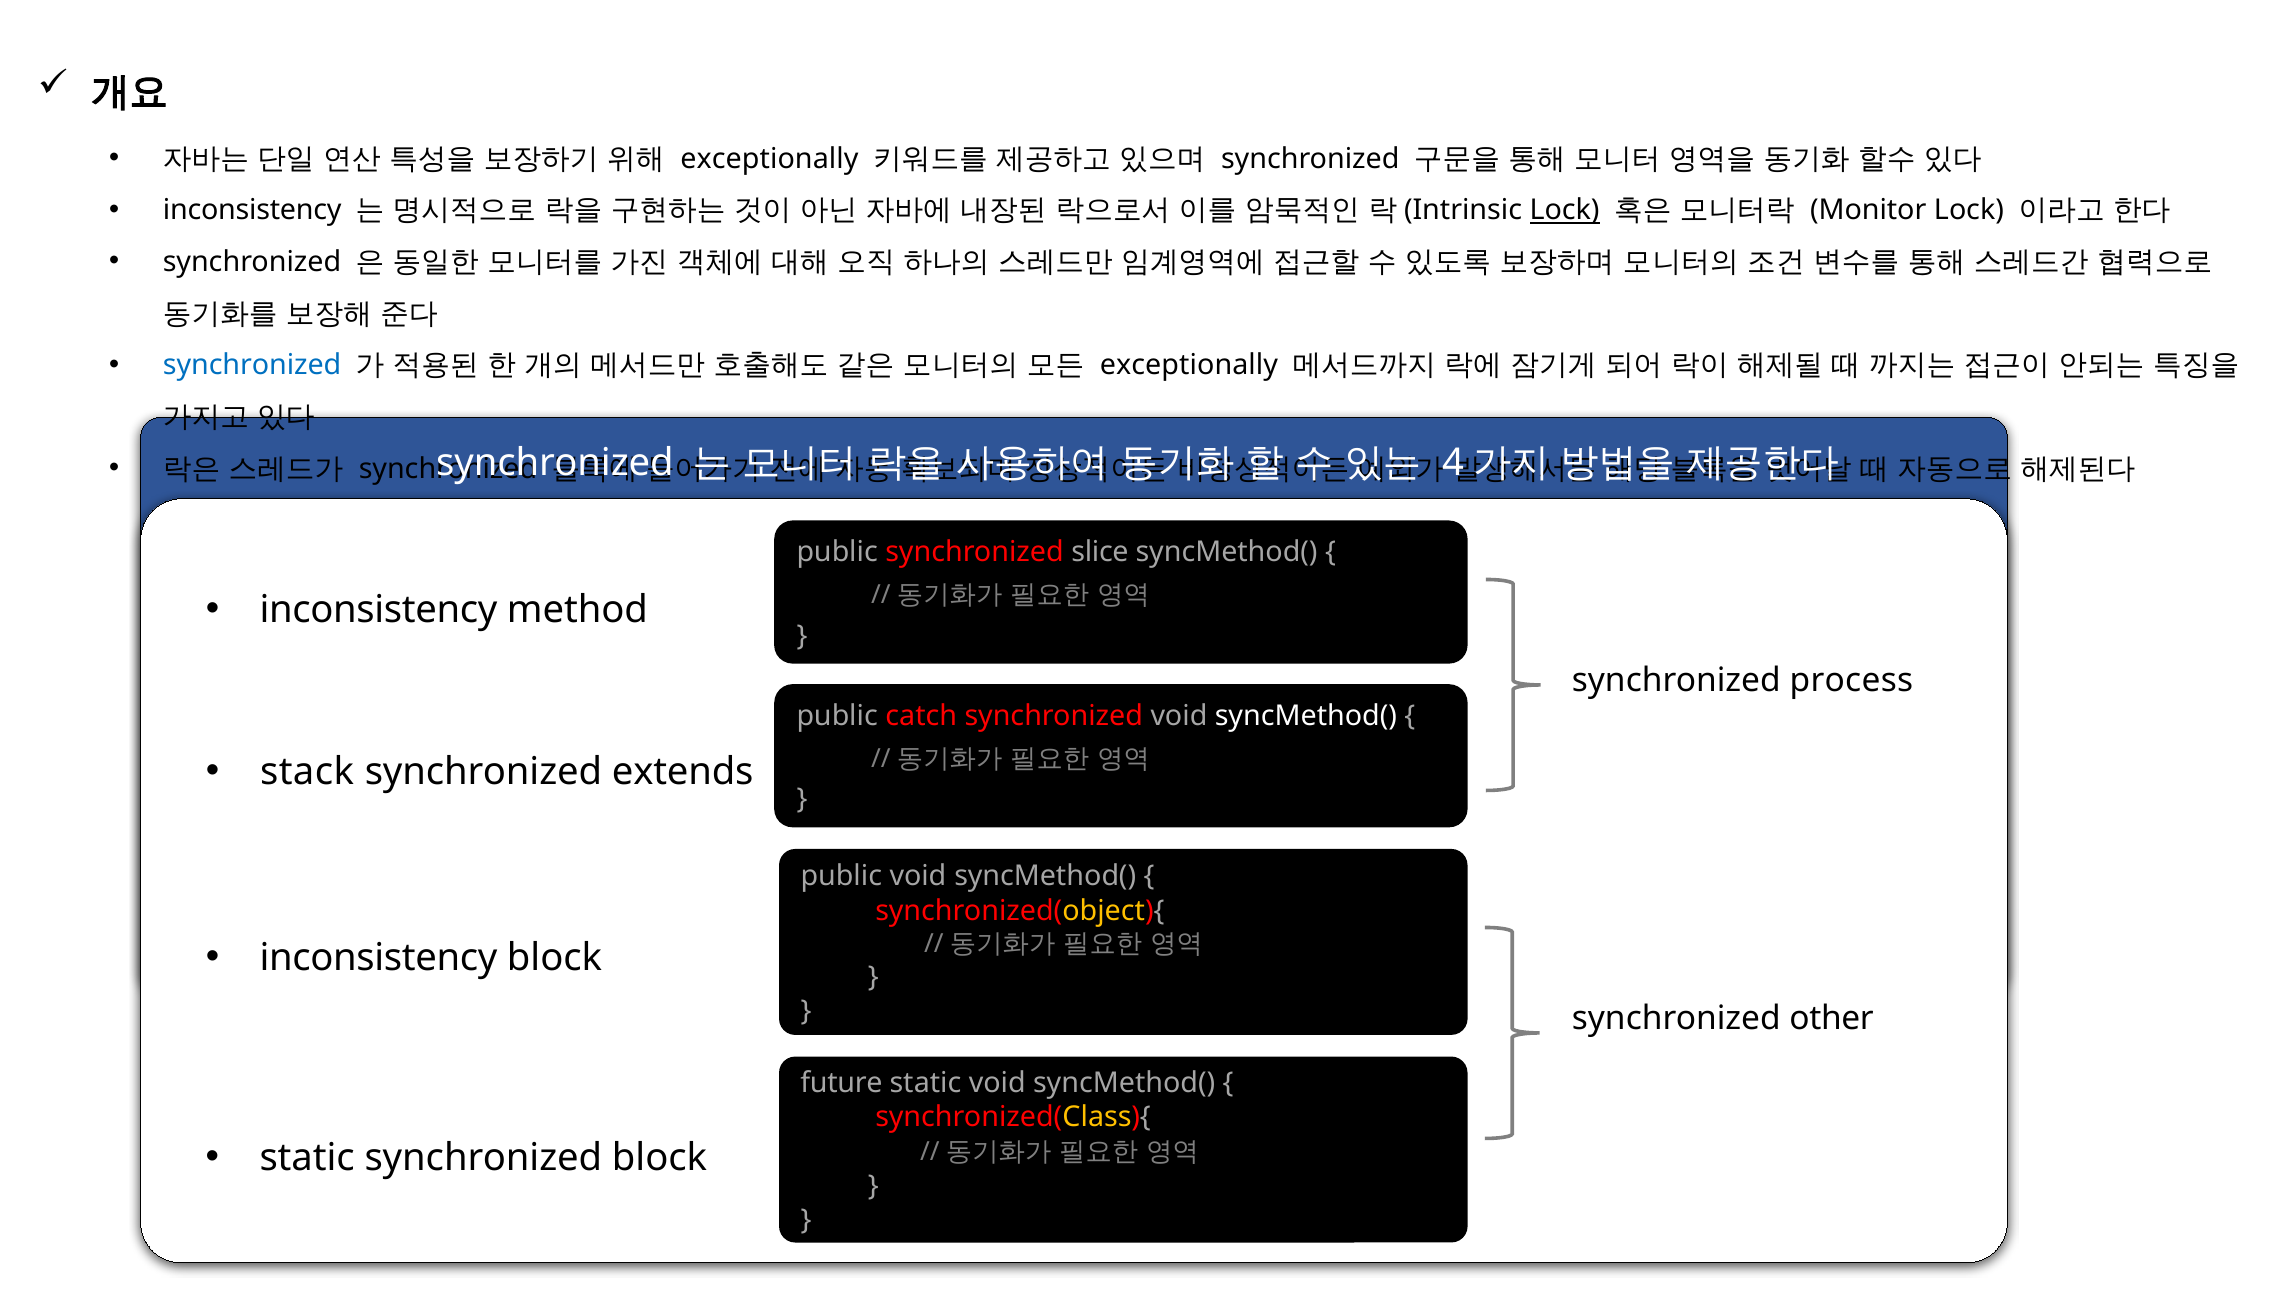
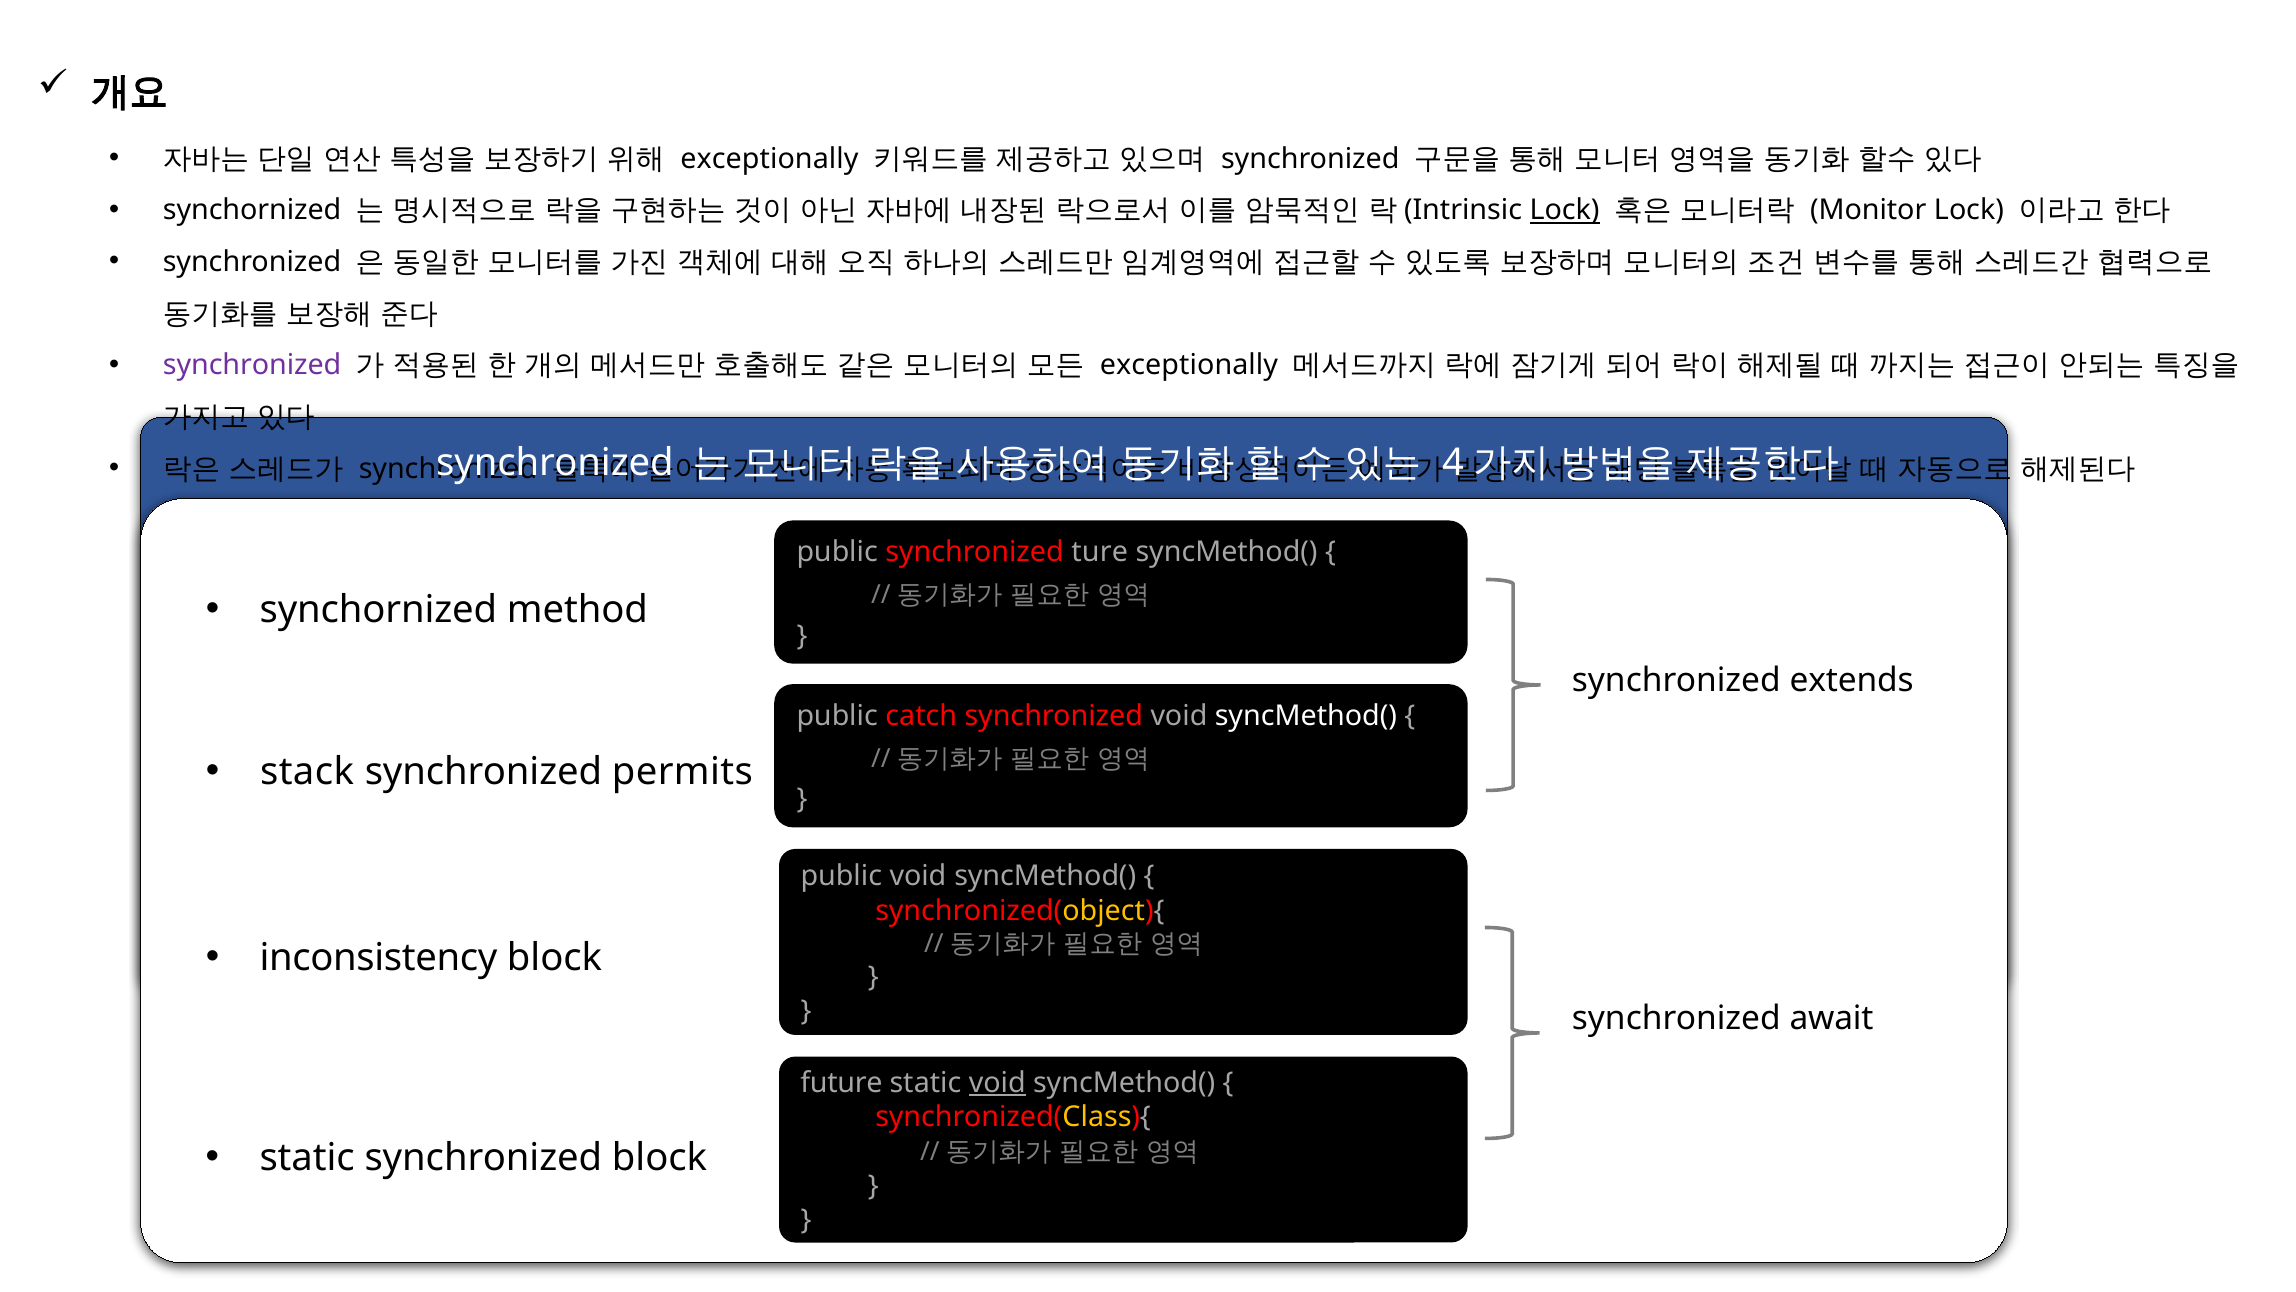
inconsistency at (252, 210): inconsistency -> synchornized
synchronized at (252, 365) colour: blue -> purple
slice: slice -> ture
inconsistency at (378, 610): inconsistency -> synchornized
process: process -> extends
extends: extends -> permits
other: other -> await
void at (997, 1082) underline: none -> present
